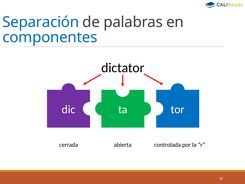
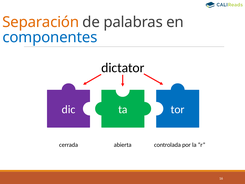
Separación colour: blue -> orange
